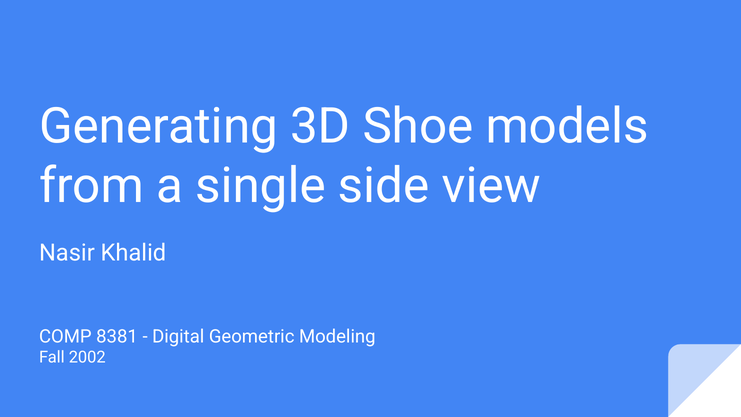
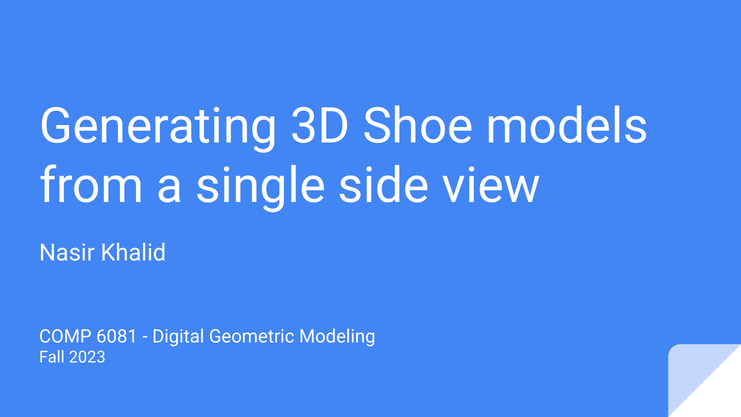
8381: 8381 -> 6081
2002: 2002 -> 2023
